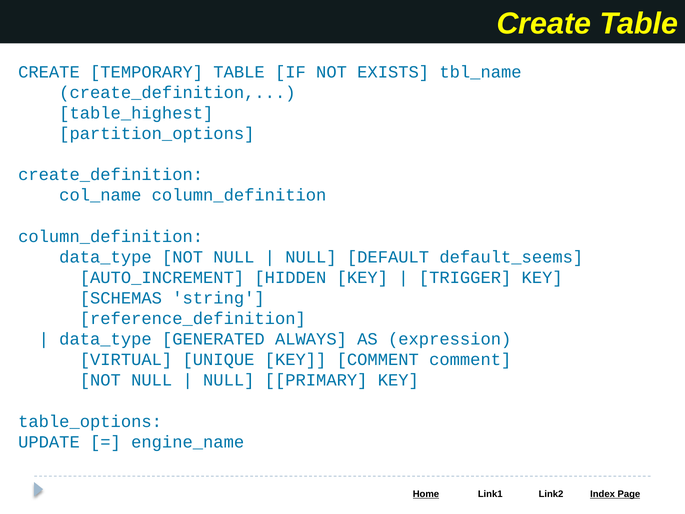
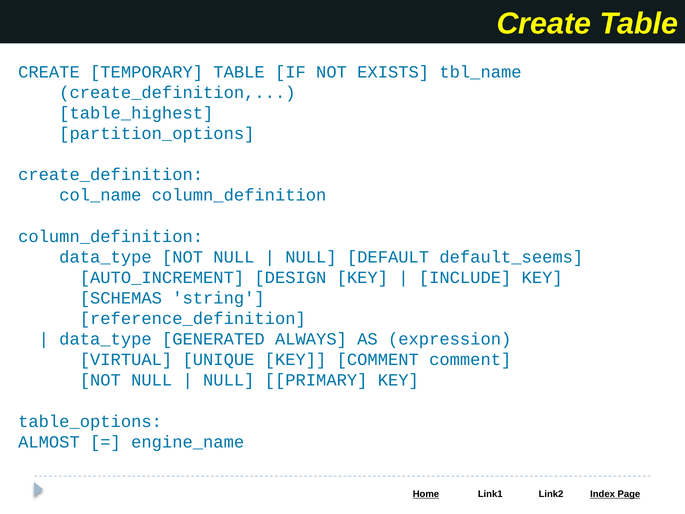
HIDDEN: HIDDEN -> DESIGN
TRIGGER: TRIGGER -> INCLUDE
UPDATE: UPDATE -> ALMOST
